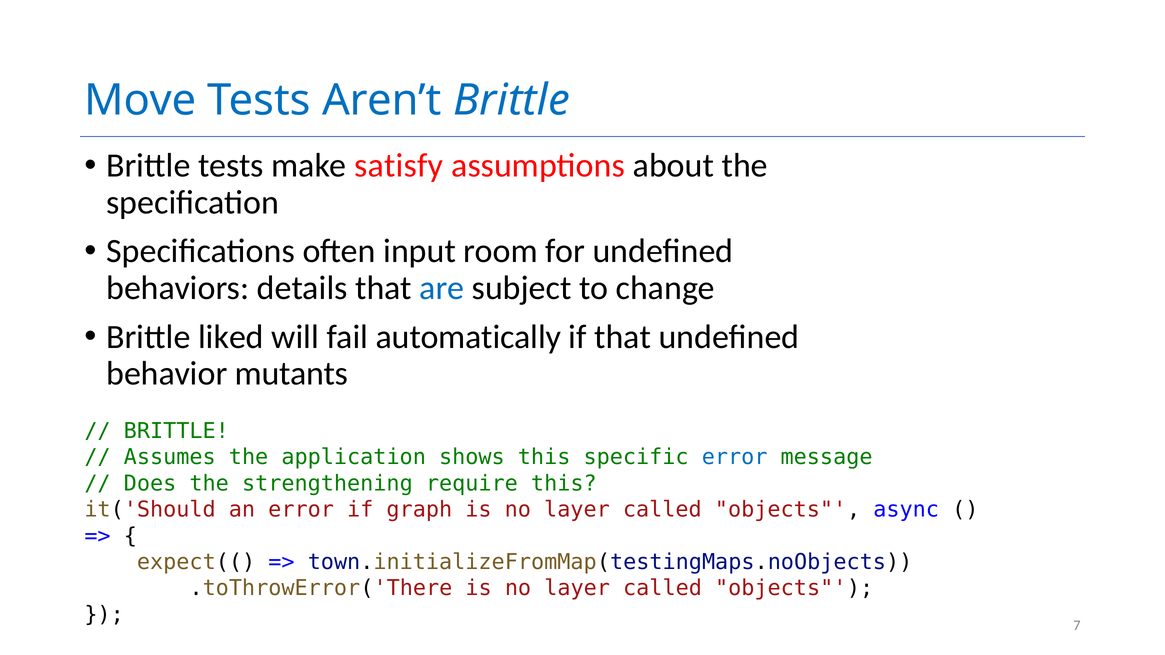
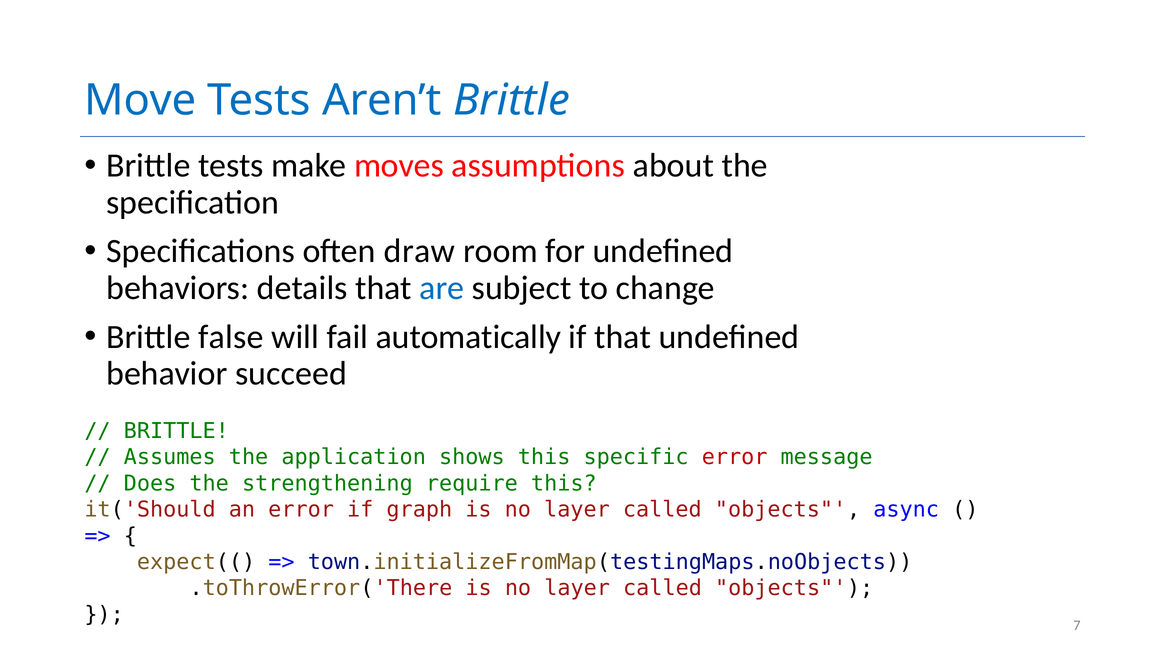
satisfy: satisfy -> moves
input: input -> draw
liked: liked -> false
mutants: mutants -> succeed
error at (735, 457) colour: blue -> red
